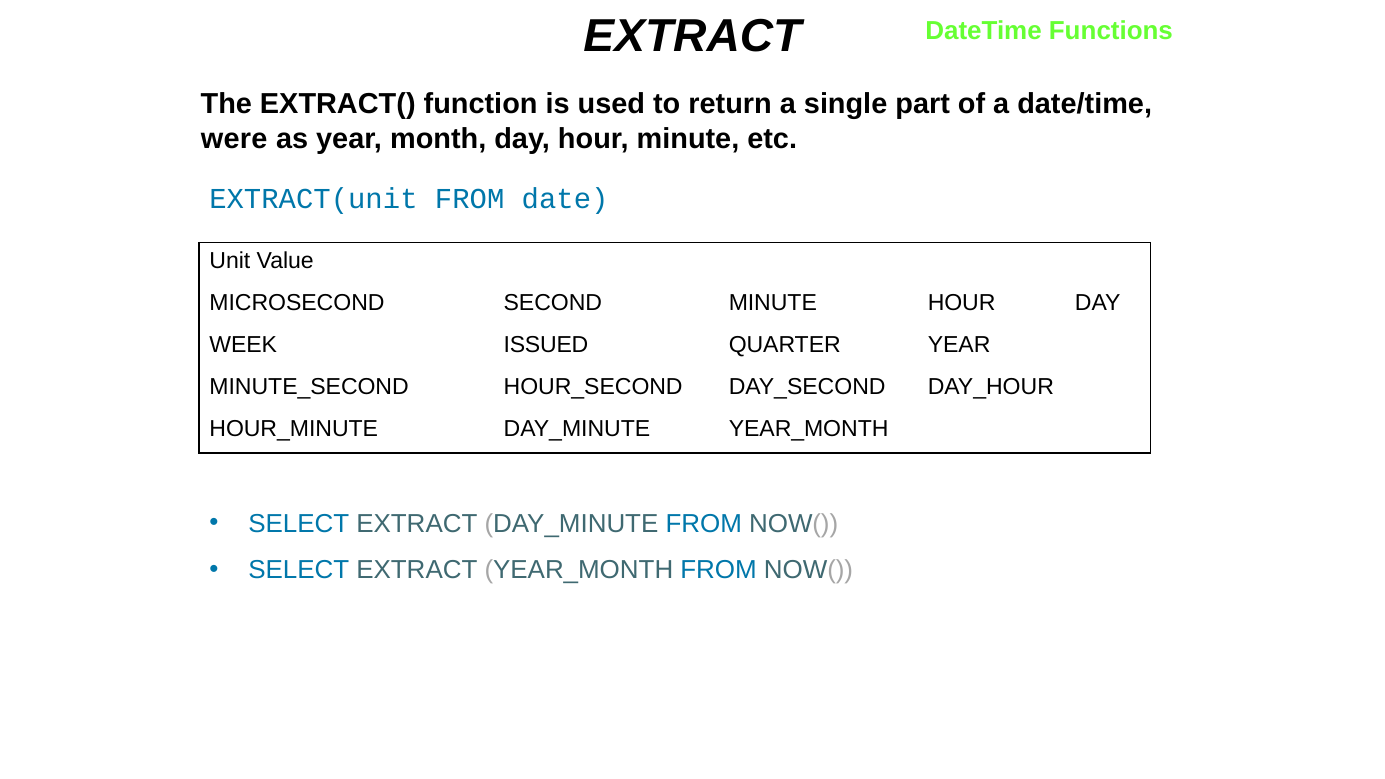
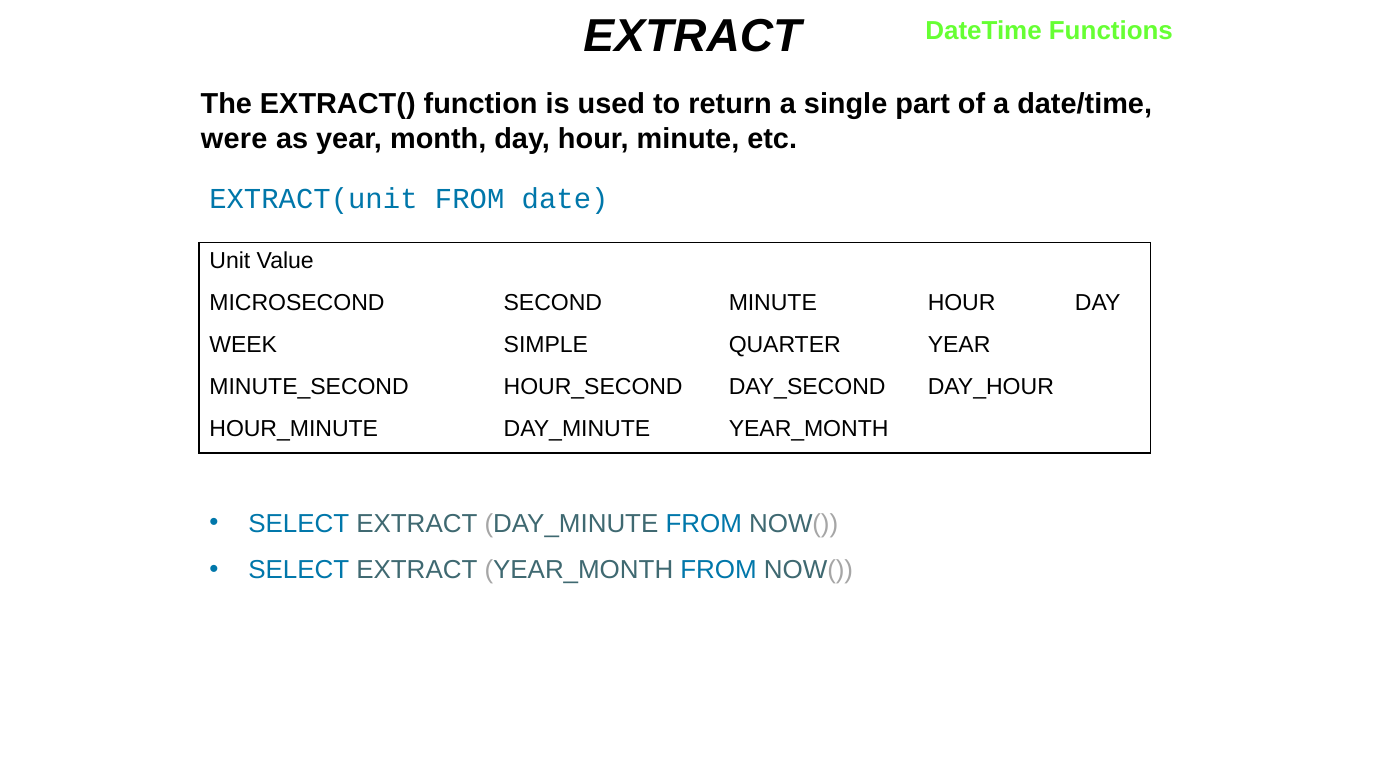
ISSUED: ISSUED -> SIMPLE
